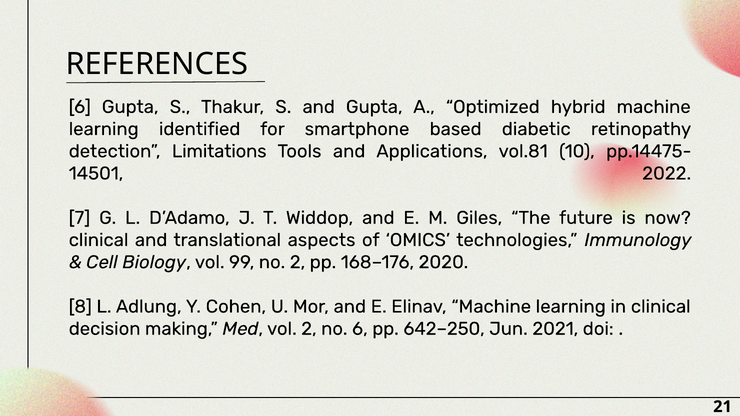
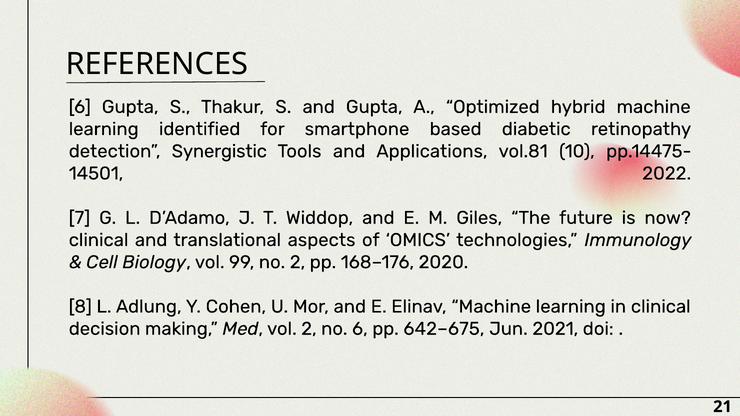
Limitations: Limitations -> Synergistic
642–250: 642–250 -> 642–675
